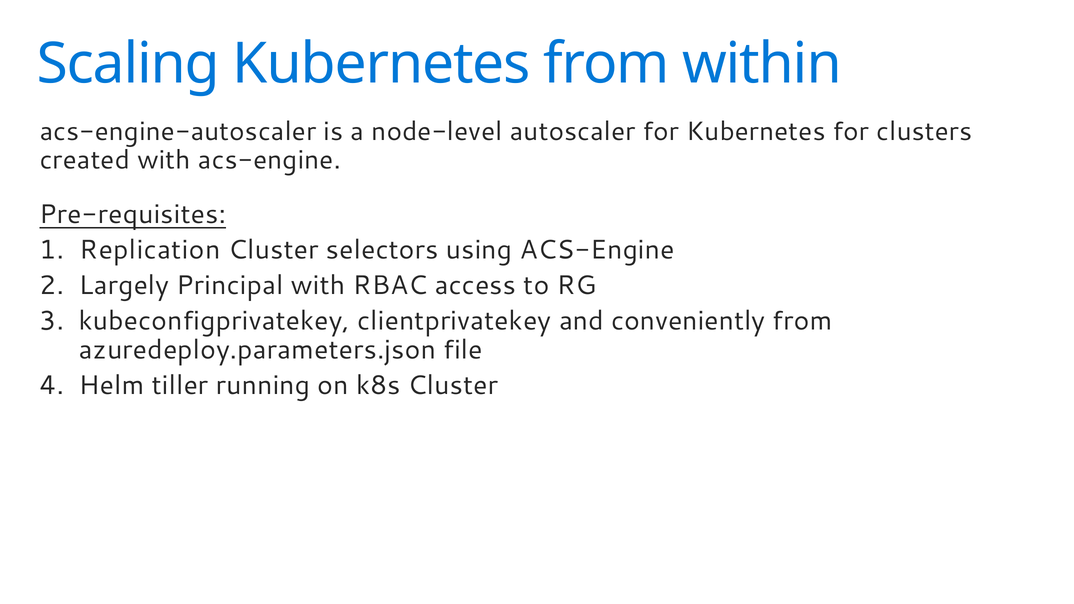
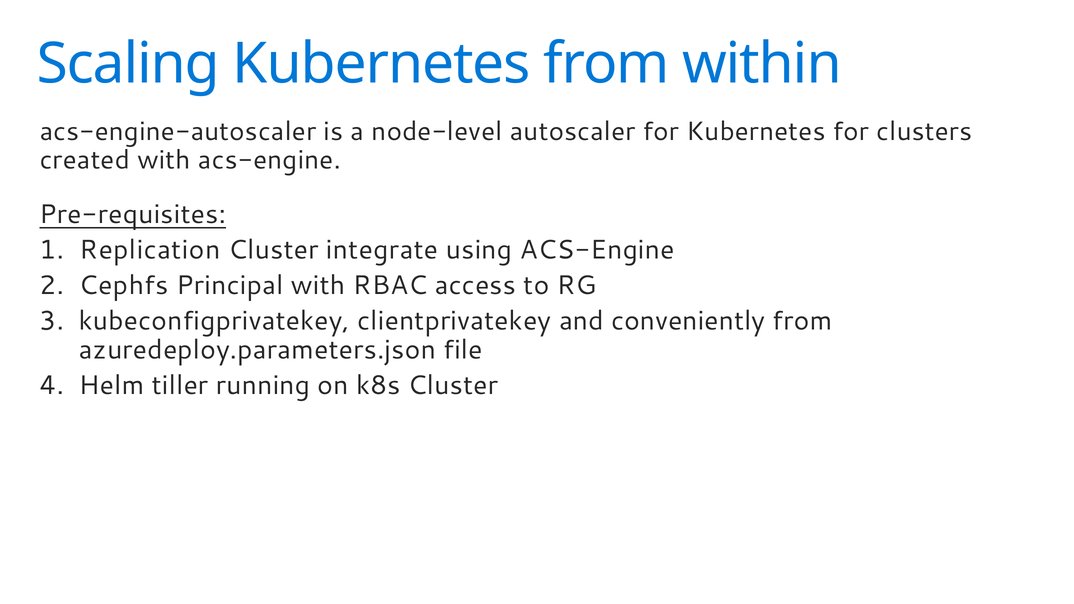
selectors: selectors -> integrate
Largely: Largely -> Cephfs
